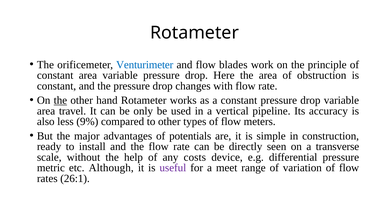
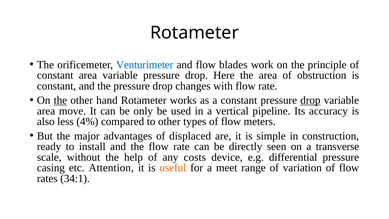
drop at (310, 100) underline: none -> present
travel: travel -> move
9%: 9% -> 4%
potentials: potentials -> displaced
metric: metric -> casing
Although: Although -> Attention
useful colour: purple -> orange
26:1: 26:1 -> 34:1
